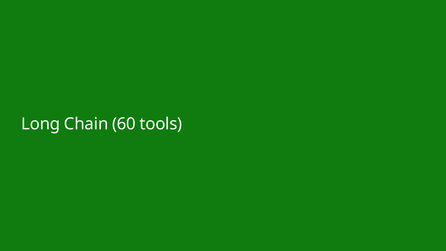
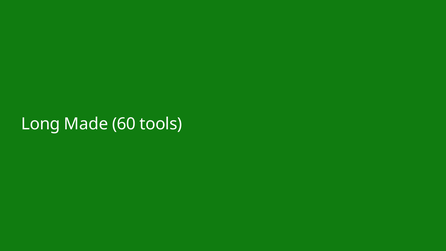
Chain: Chain -> Made
